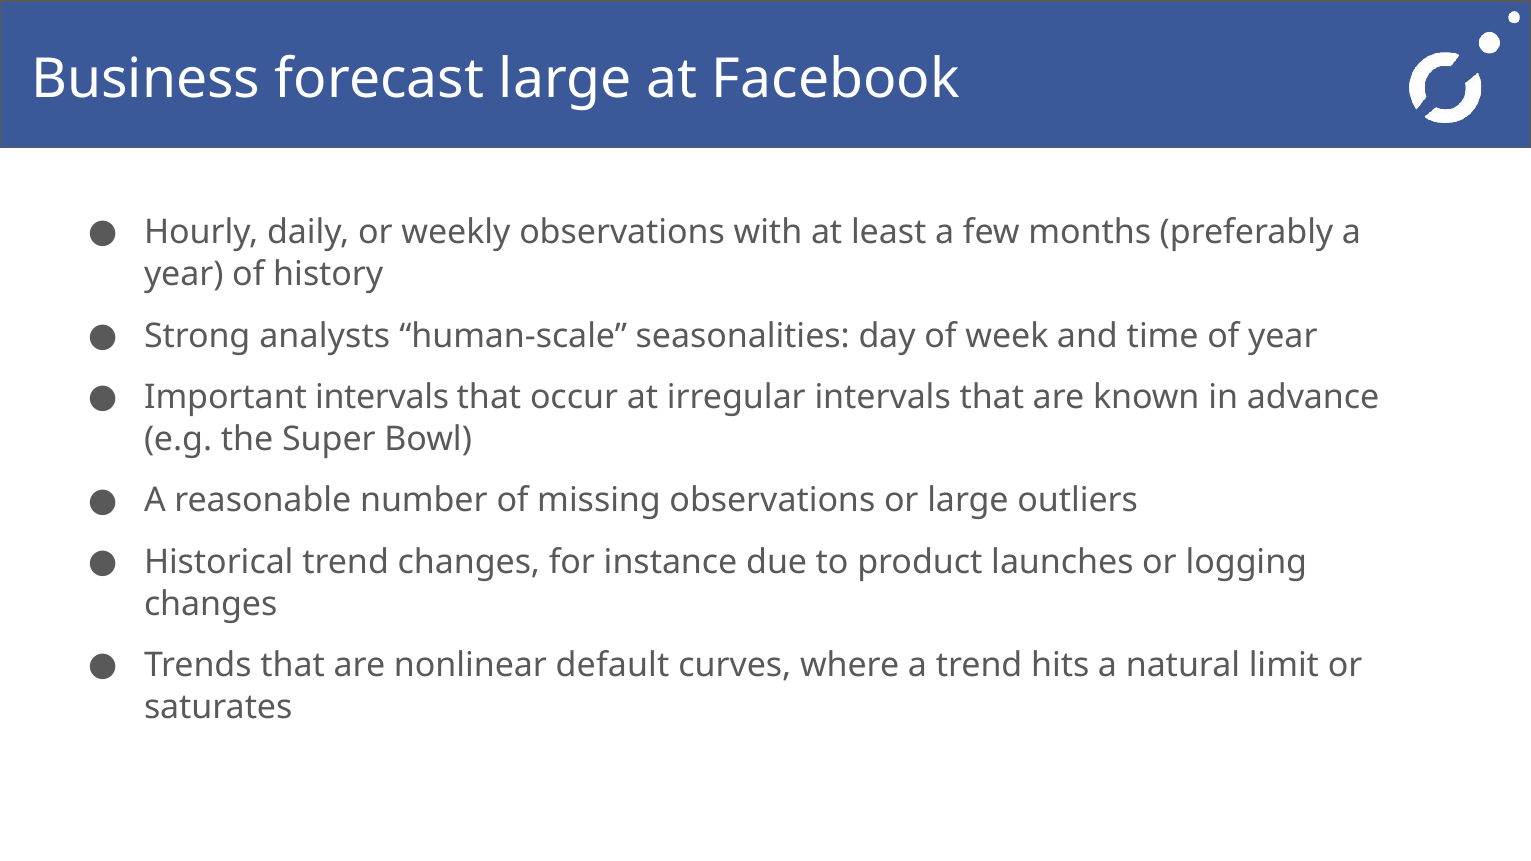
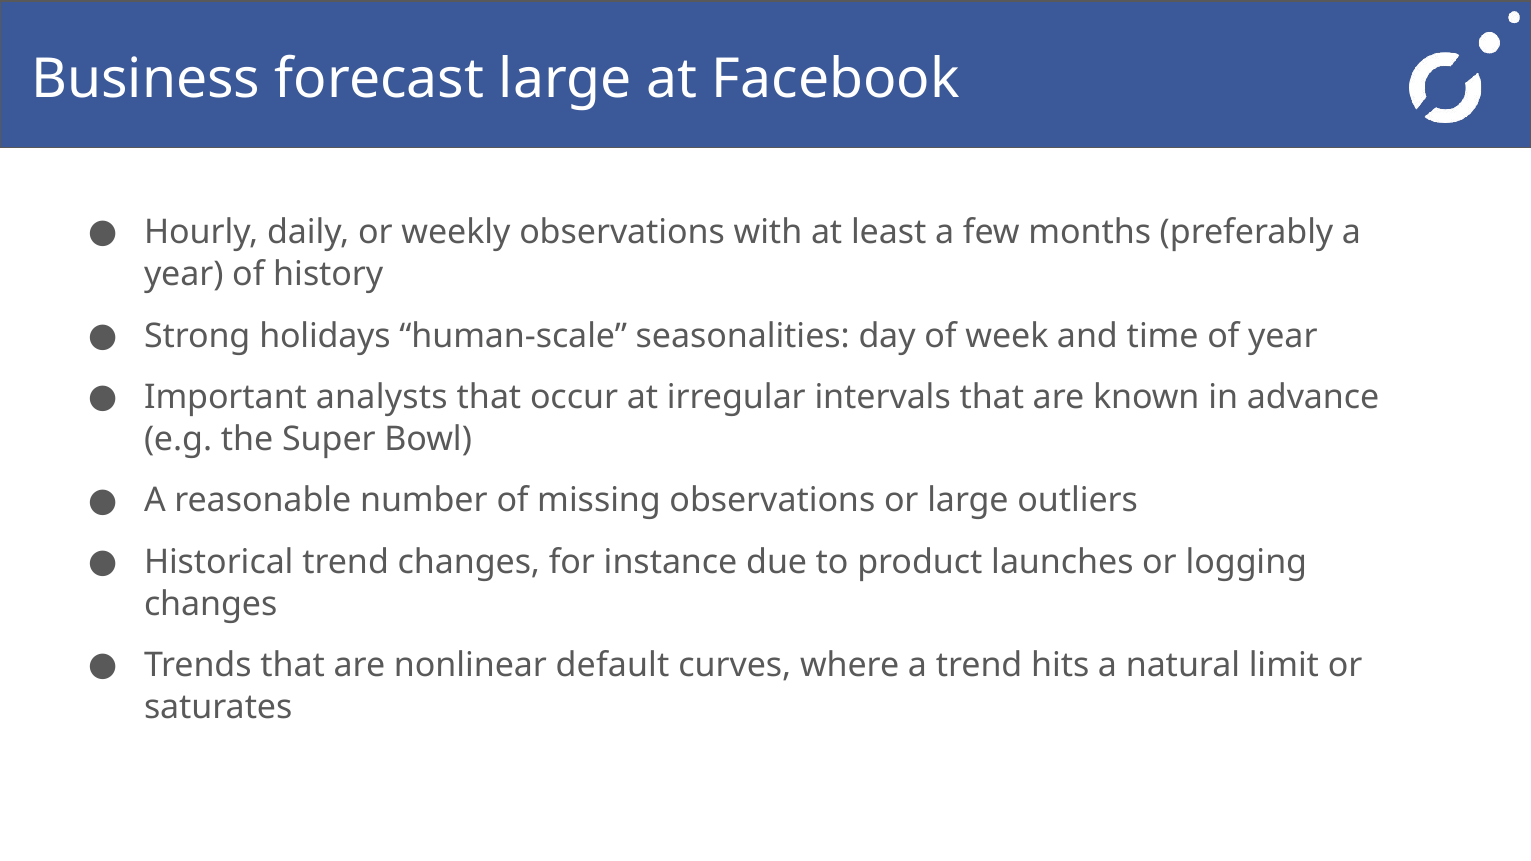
analysts: analysts -> holidays
Important intervals: intervals -> analysts
